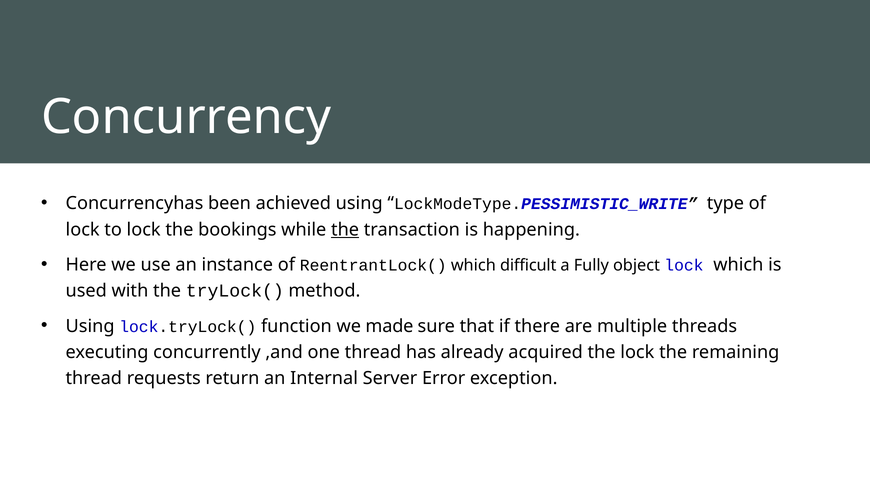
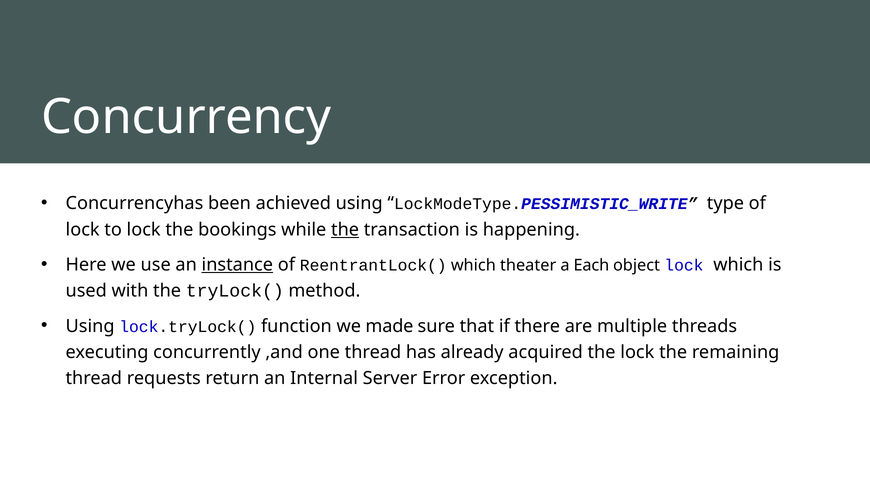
instance underline: none -> present
difficult: difficult -> theater
Fully: Fully -> Each
